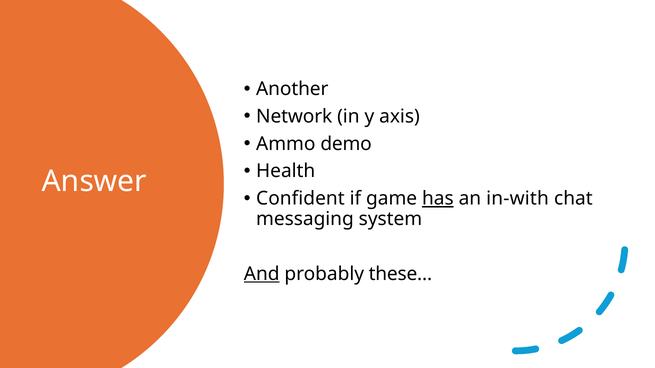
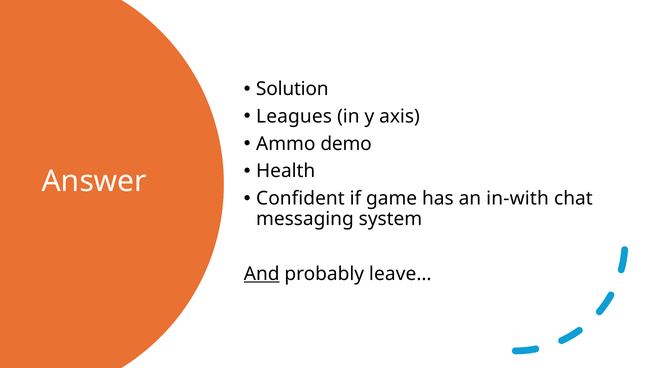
Another: Another -> Solution
Network: Network -> Leagues
has underline: present -> none
these…: these… -> leave…
